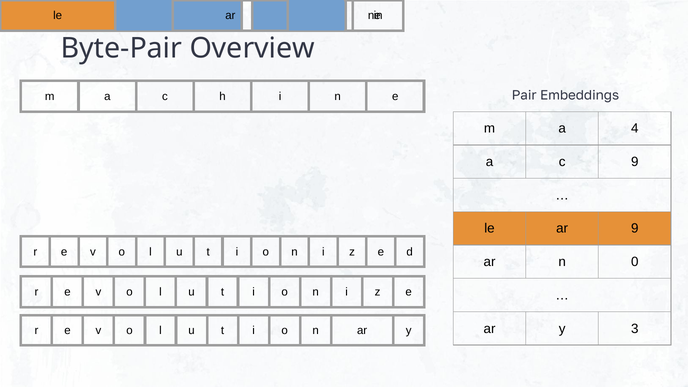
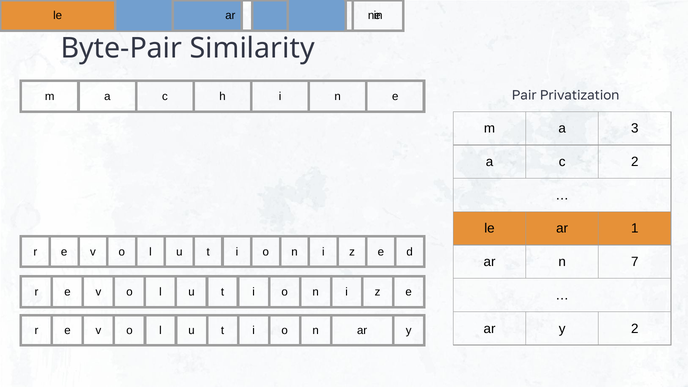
Overview: Overview -> Similarity
Embeddings: Embeddings -> Privatization
4: 4 -> 3
c 9: 9 -> 2
ar 9: 9 -> 1
0: 0 -> 7
y 3: 3 -> 2
